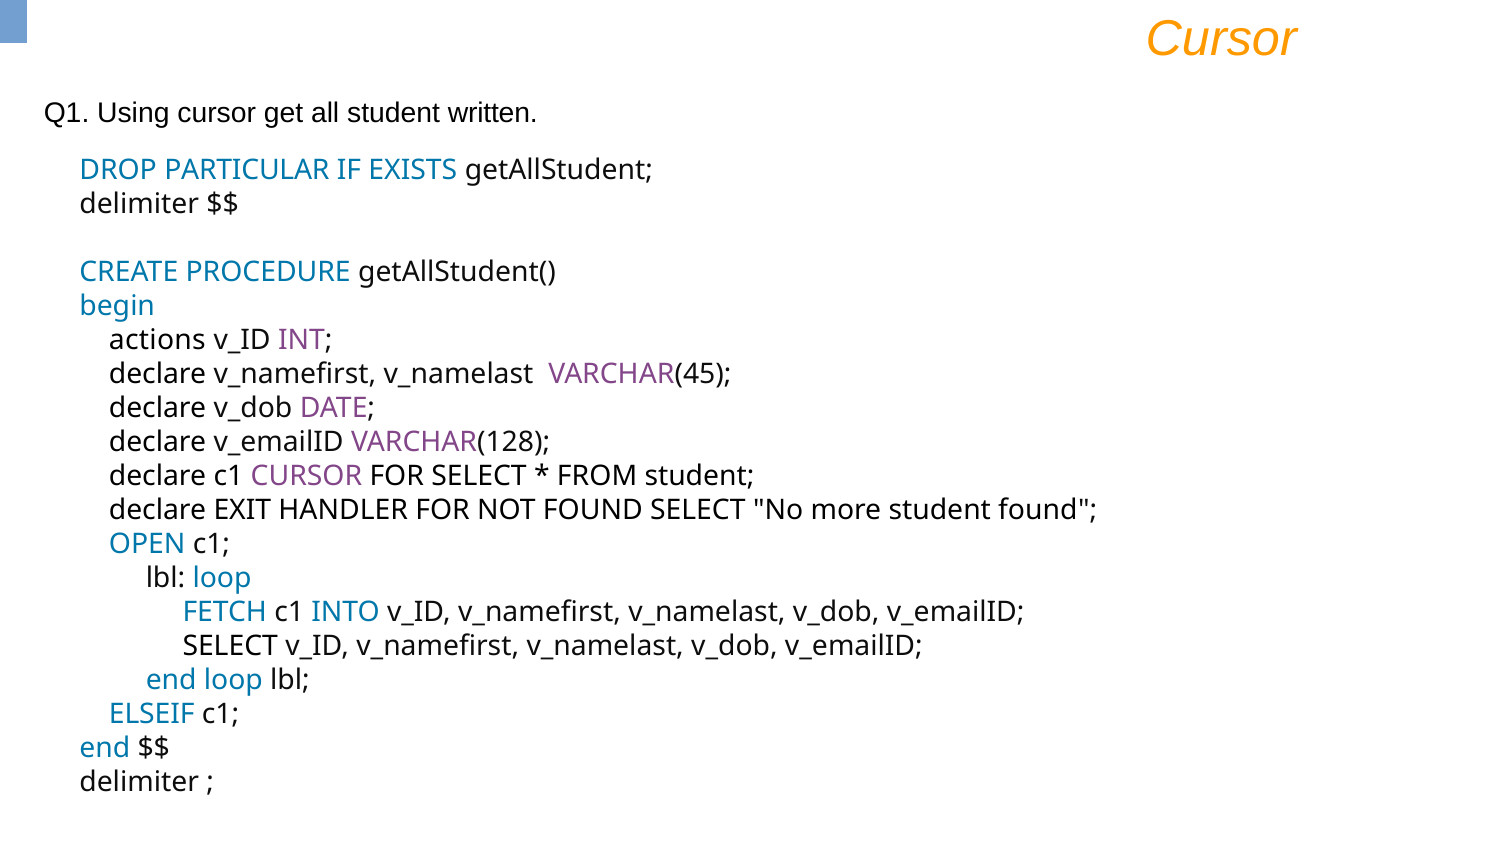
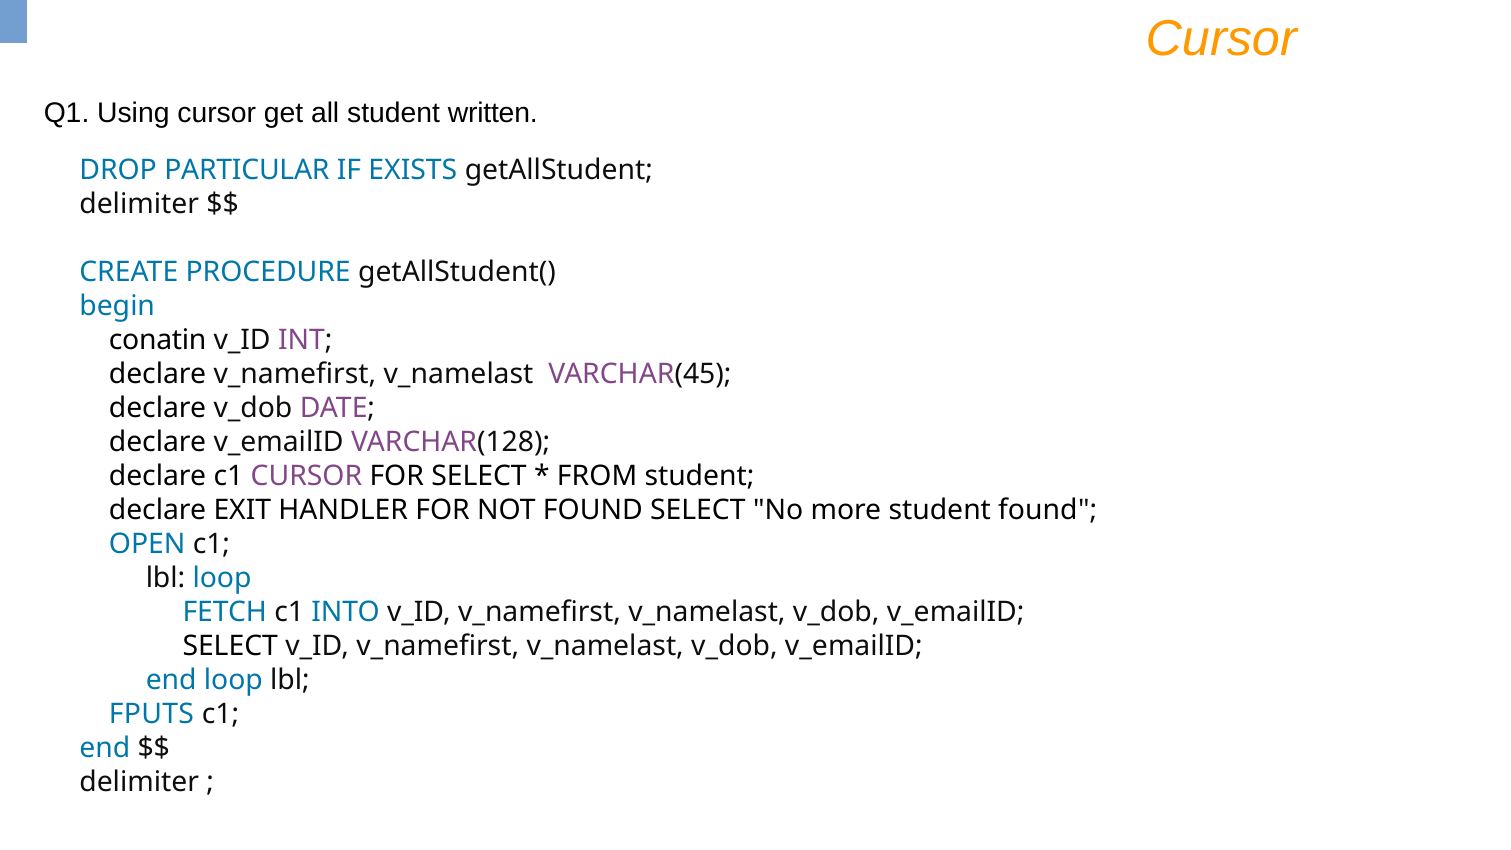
actions: actions -> conatin
ELSEIF: ELSEIF -> FPUTS
